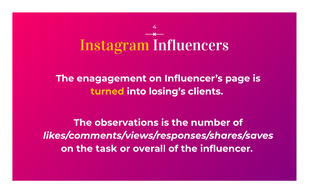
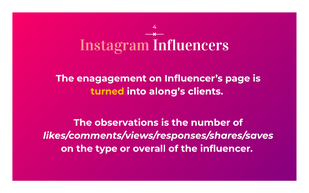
Instagram colour: yellow -> pink
losing’s: losing’s -> along’s
task: task -> type
